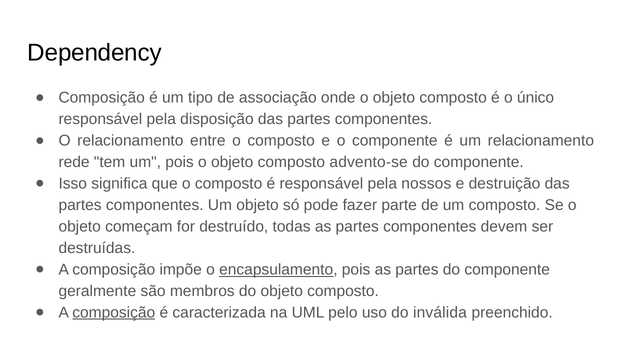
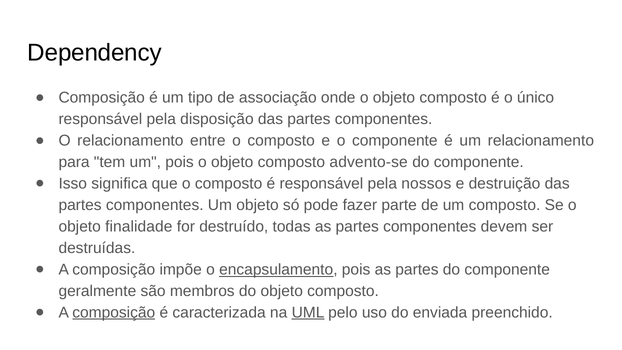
rede: rede -> para
começam: começam -> finalidade
UML underline: none -> present
inválida: inválida -> enviada
